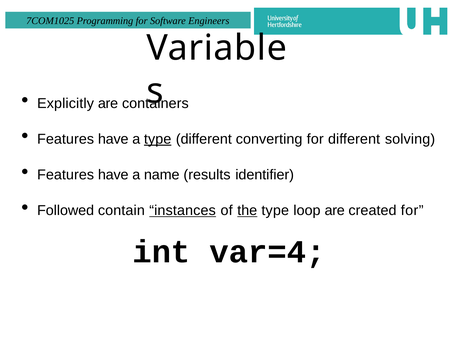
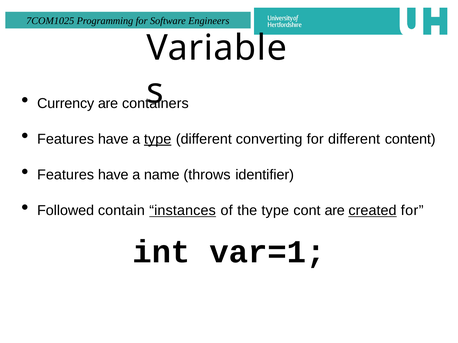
Explicitly: Explicitly -> Currency
solving: solving -> content
results: results -> throws
the underline: present -> none
loop: loop -> cont
created underline: none -> present
var=4: var=4 -> var=1
